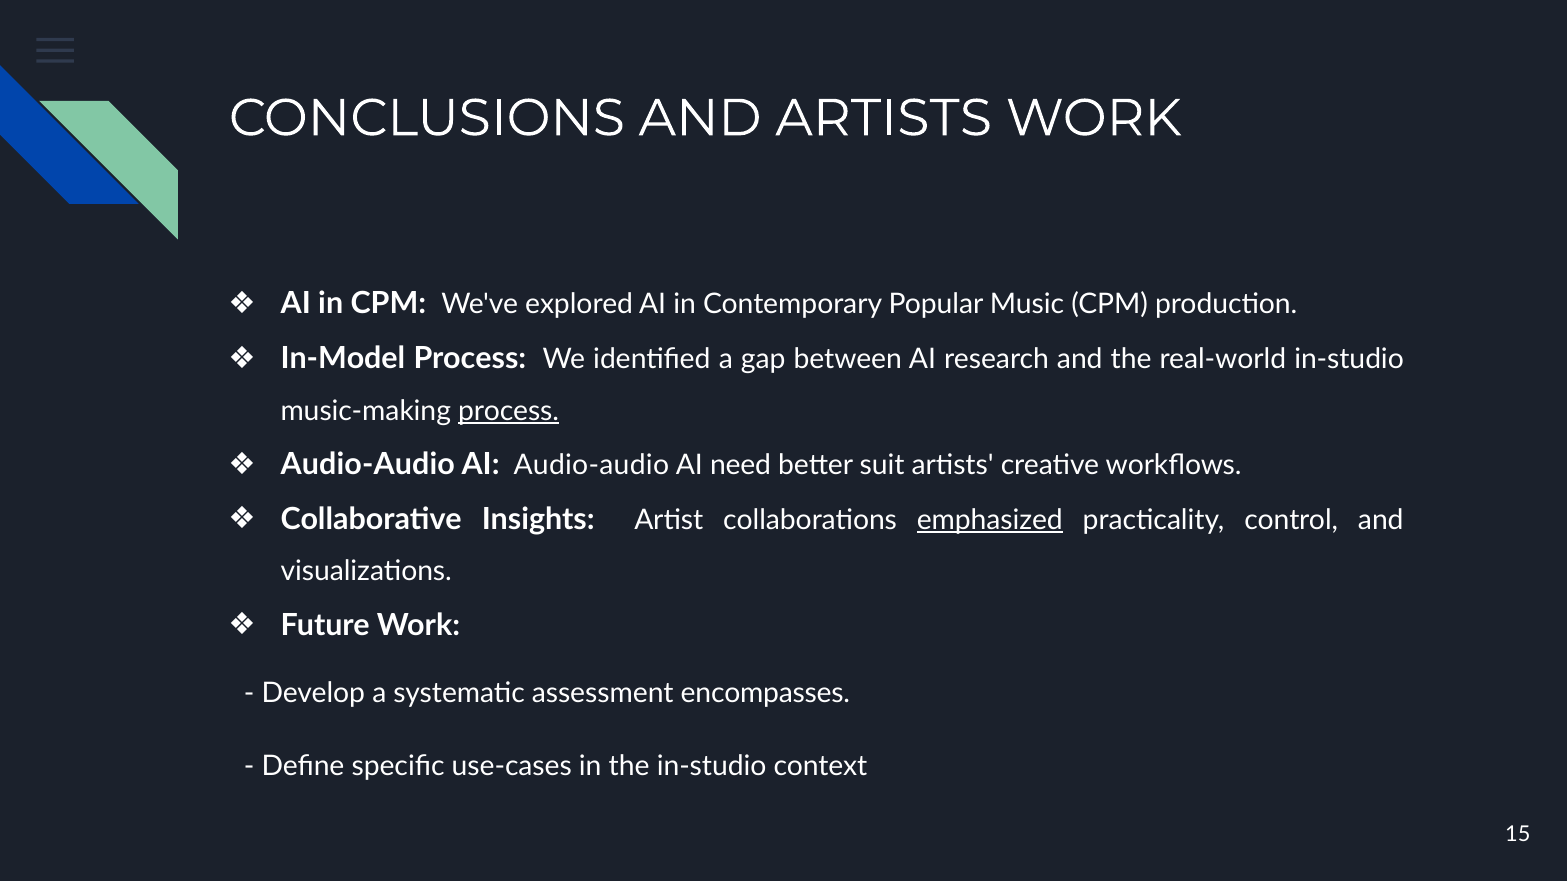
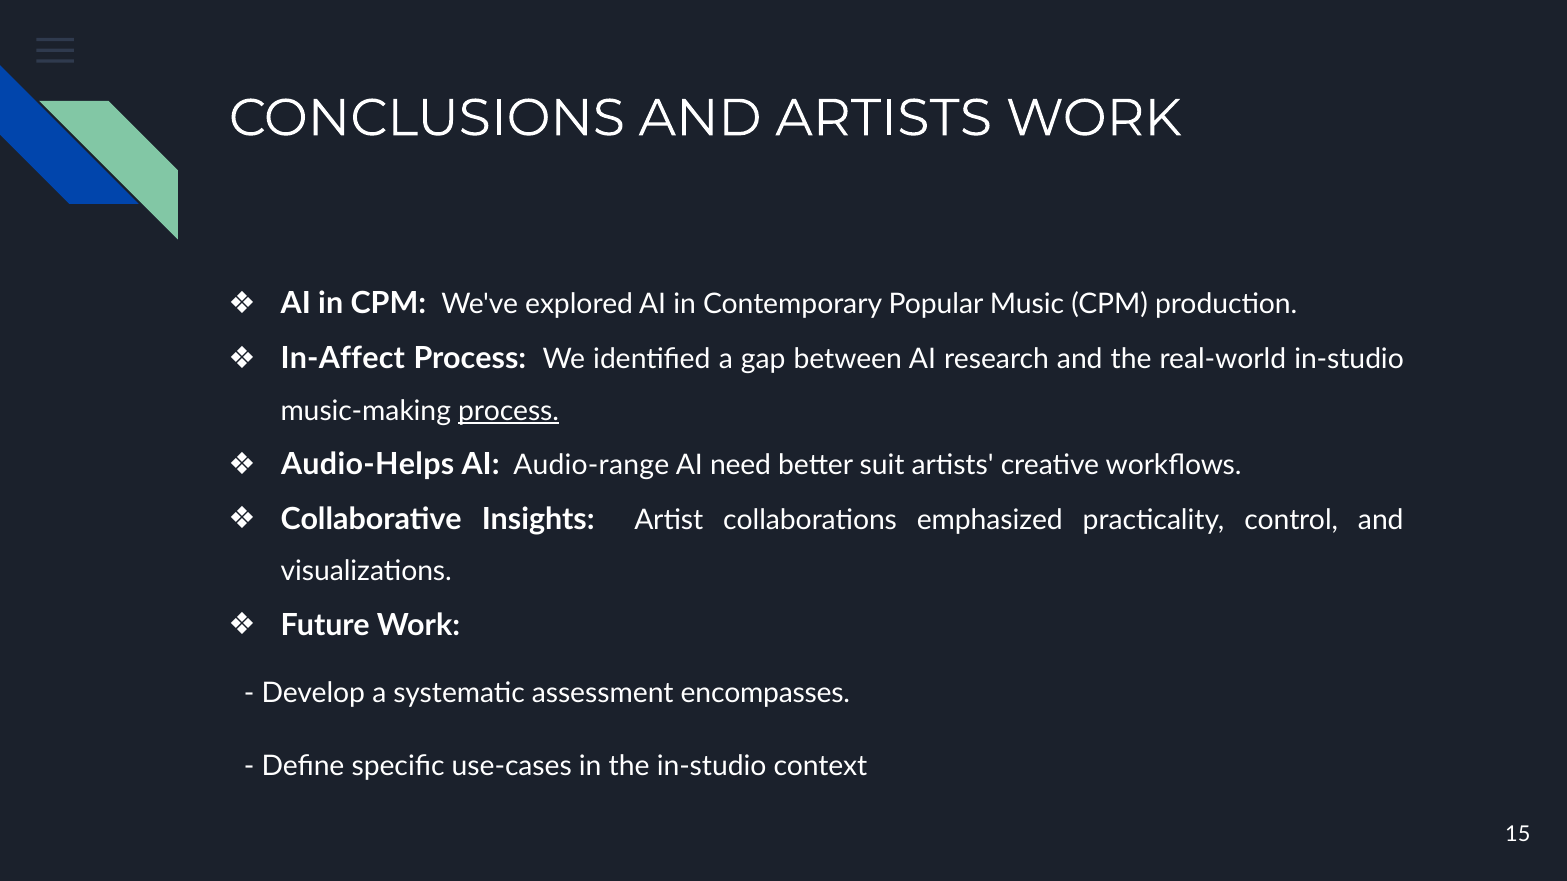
In-Model: In-Model -> In-Affect
Audio-Audio at (368, 465): Audio-Audio -> Audio-Helps
AI Audio-audio: Audio-audio -> Audio-range
emphasized underline: present -> none
